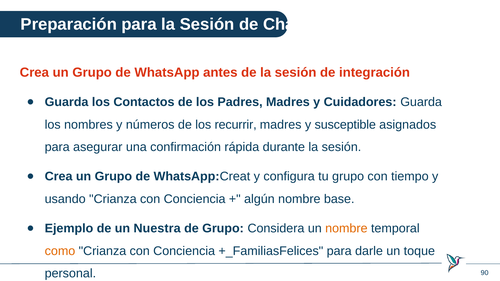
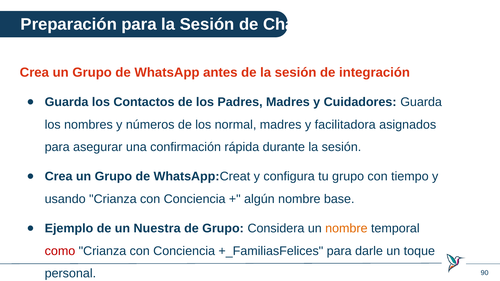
recurrir: recurrir -> normal
susceptible: susceptible -> facilitadora
como colour: orange -> red
